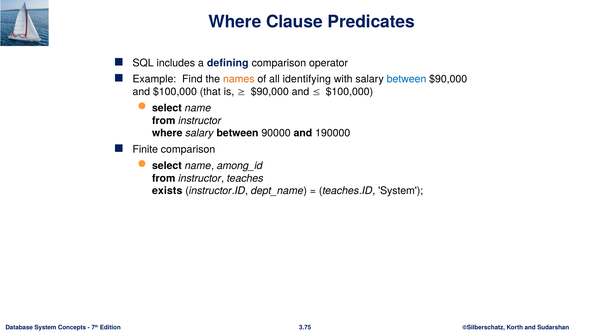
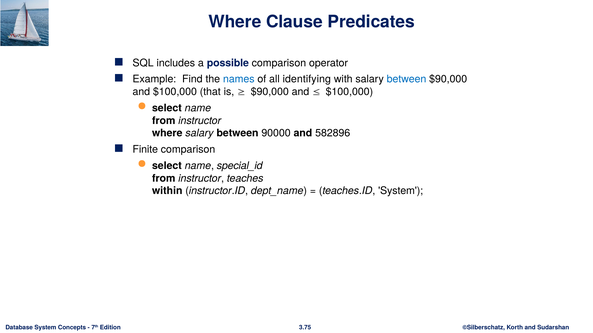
defining: defining -> possible
names colour: orange -> blue
190000: 190000 -> 582896
among_id: among_id -> special_id
exists: exists -> within
